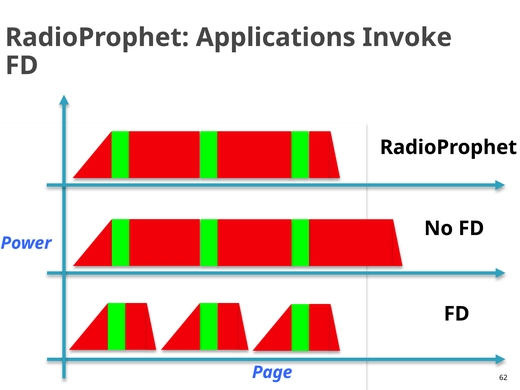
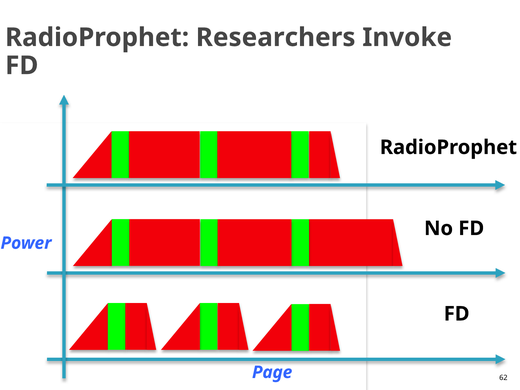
Applications: Applications -> Researchers
